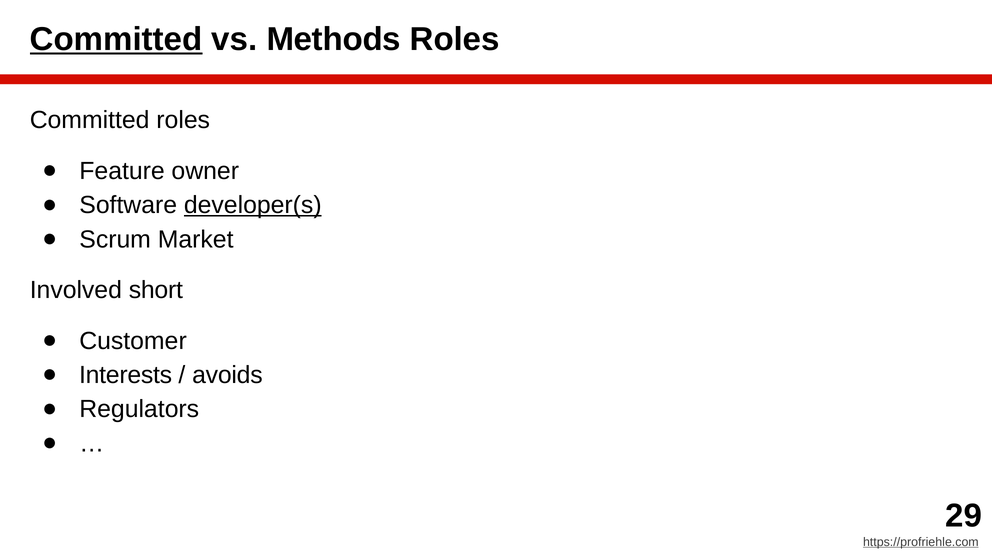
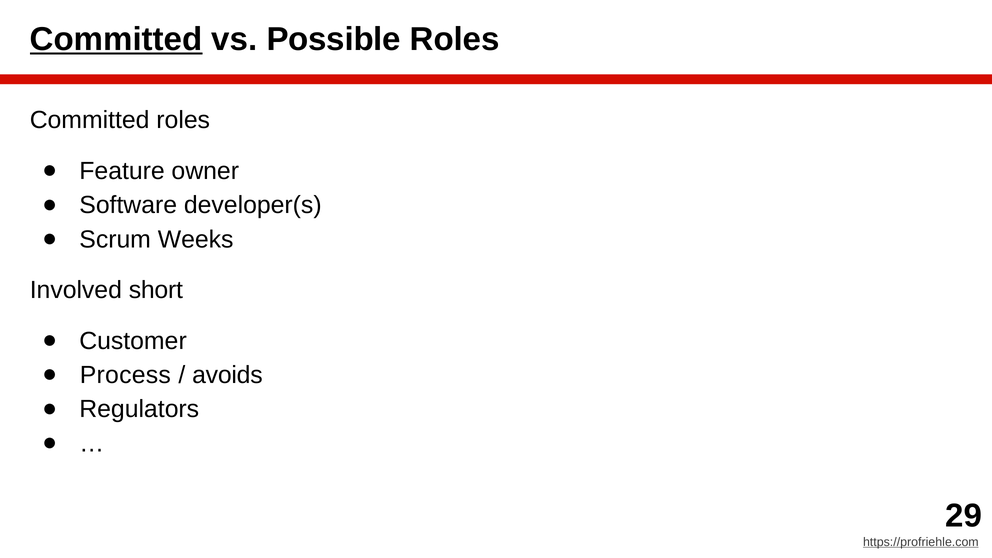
Methods: Methods -> Possible
developer(s underline: present -> none
Market: Market -> Weeks
Interests: Interests -> Process
